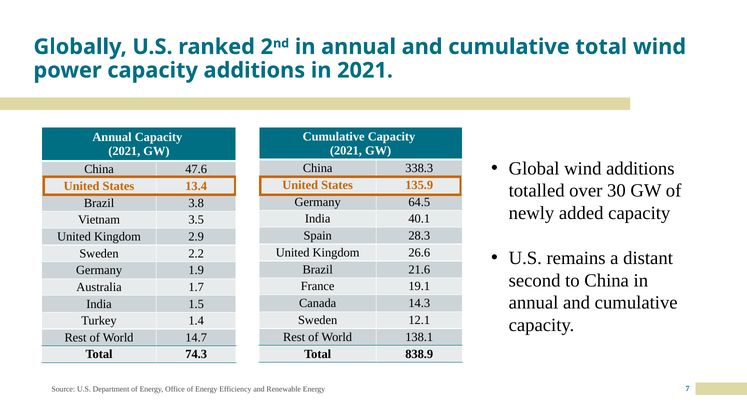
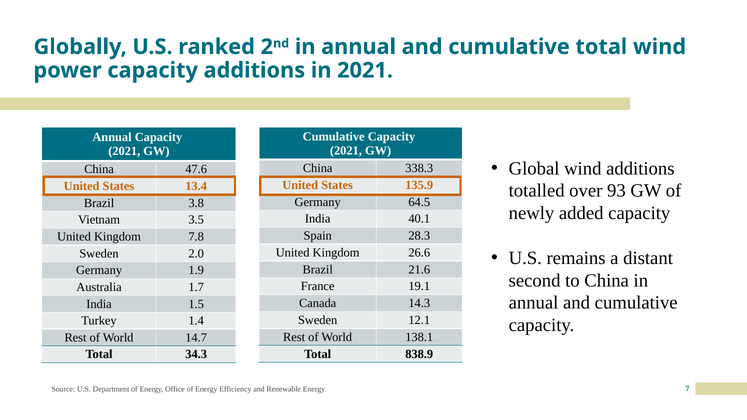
30: 30 -> 93
2.9: 2.9 -> 7.8
2.2: 2.2 -> 2.0
74.3: 74.3 -> 34.3
